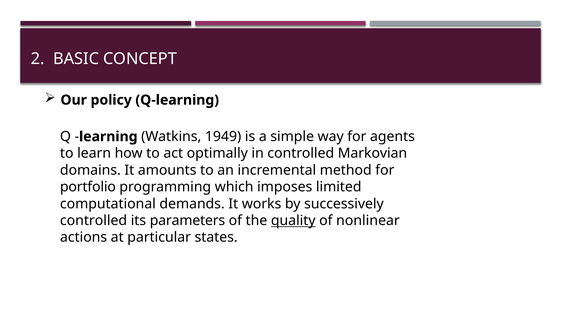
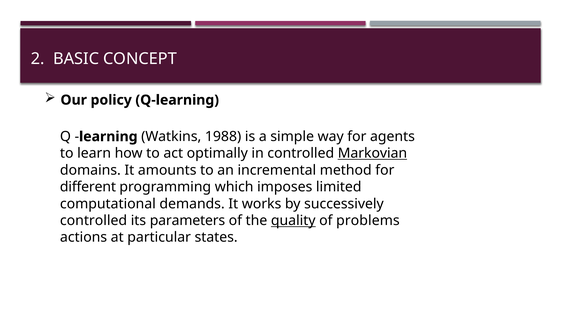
1949: 1949 -> 1988
Markovian underline: none -> present
portfolio: portfolio -> different
nonlinear: nonlinear -> problems
